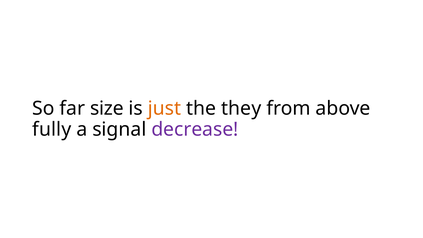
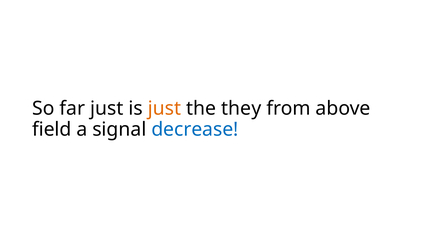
far size: size -> just
fully: fully -> field
decrease colour: purple -> blue
